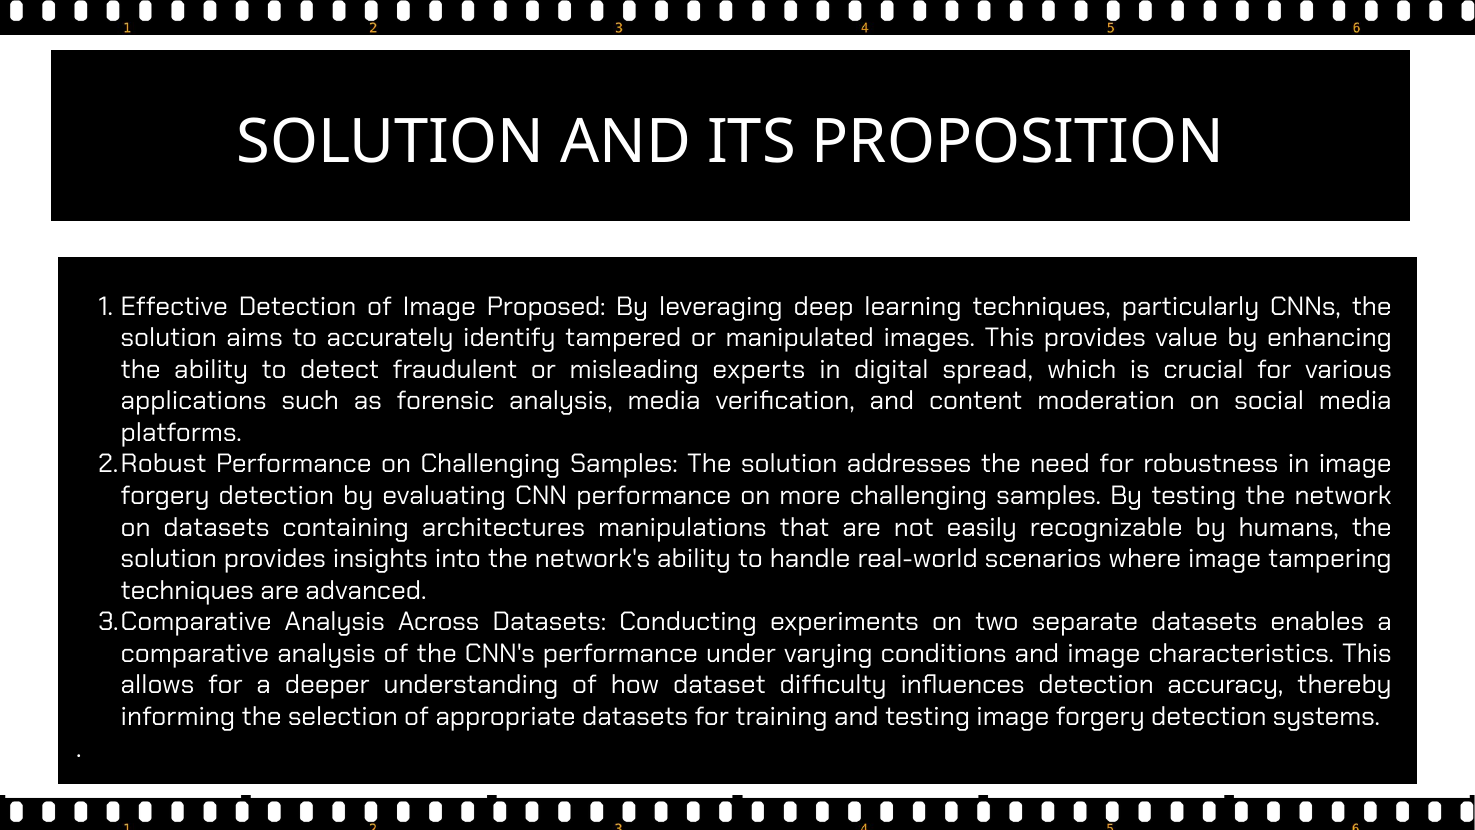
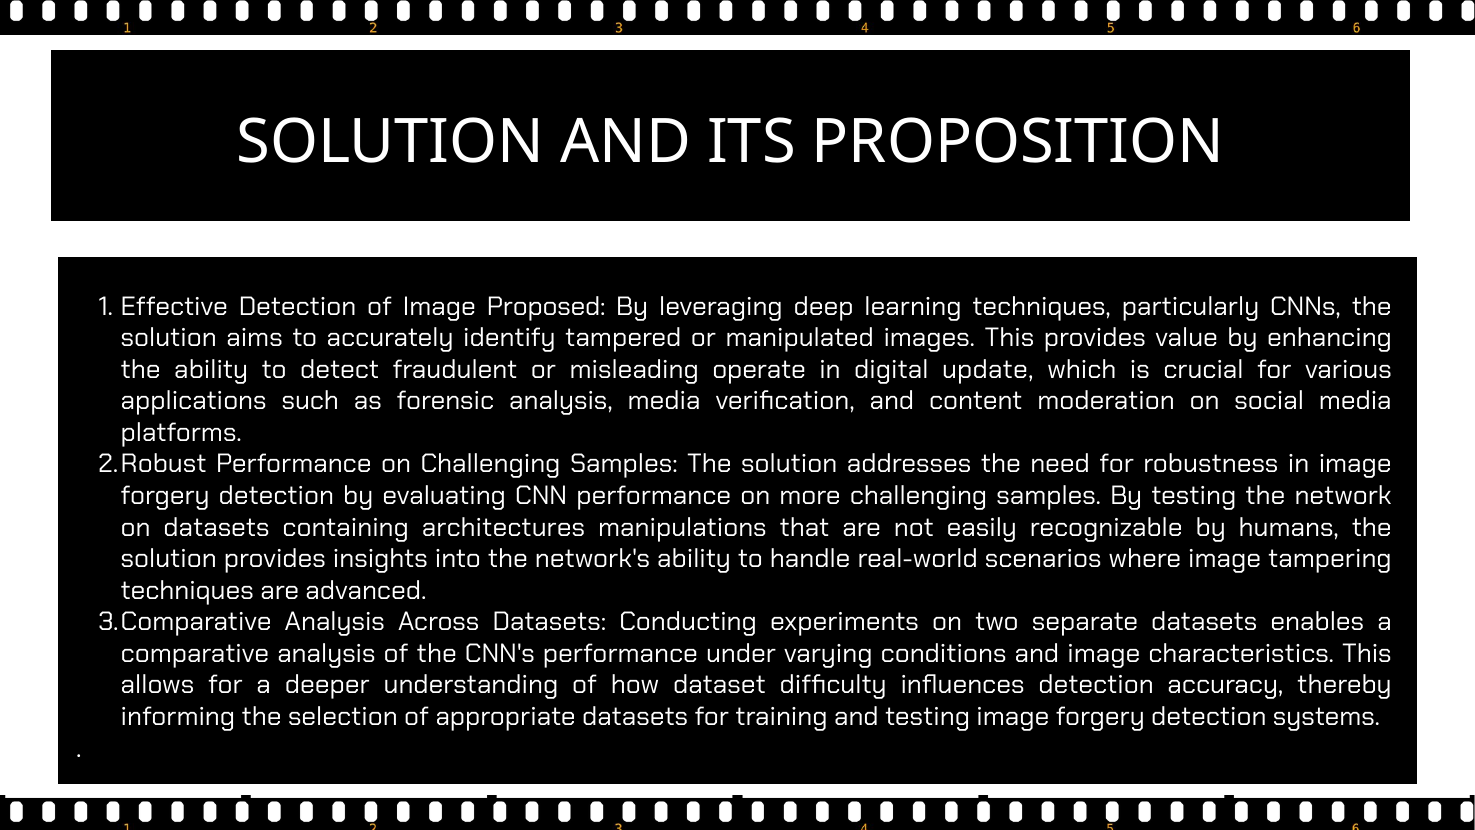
experts: experts -> operate
spread: spread -> update
